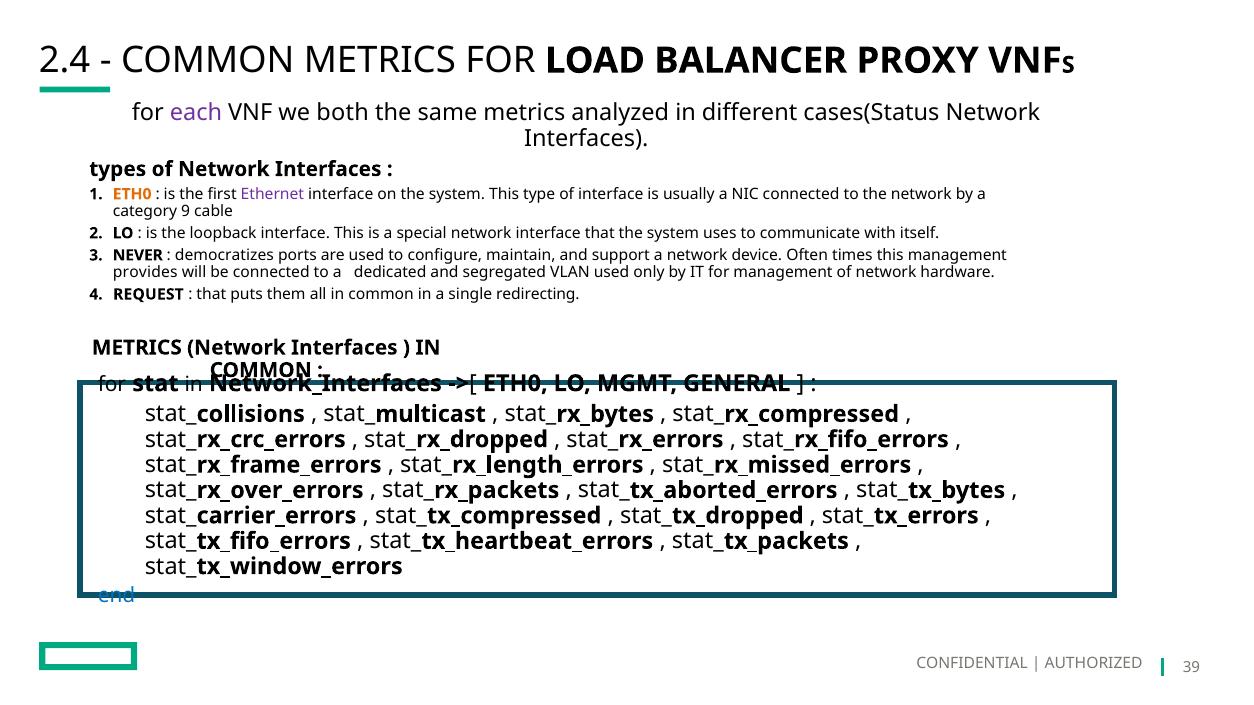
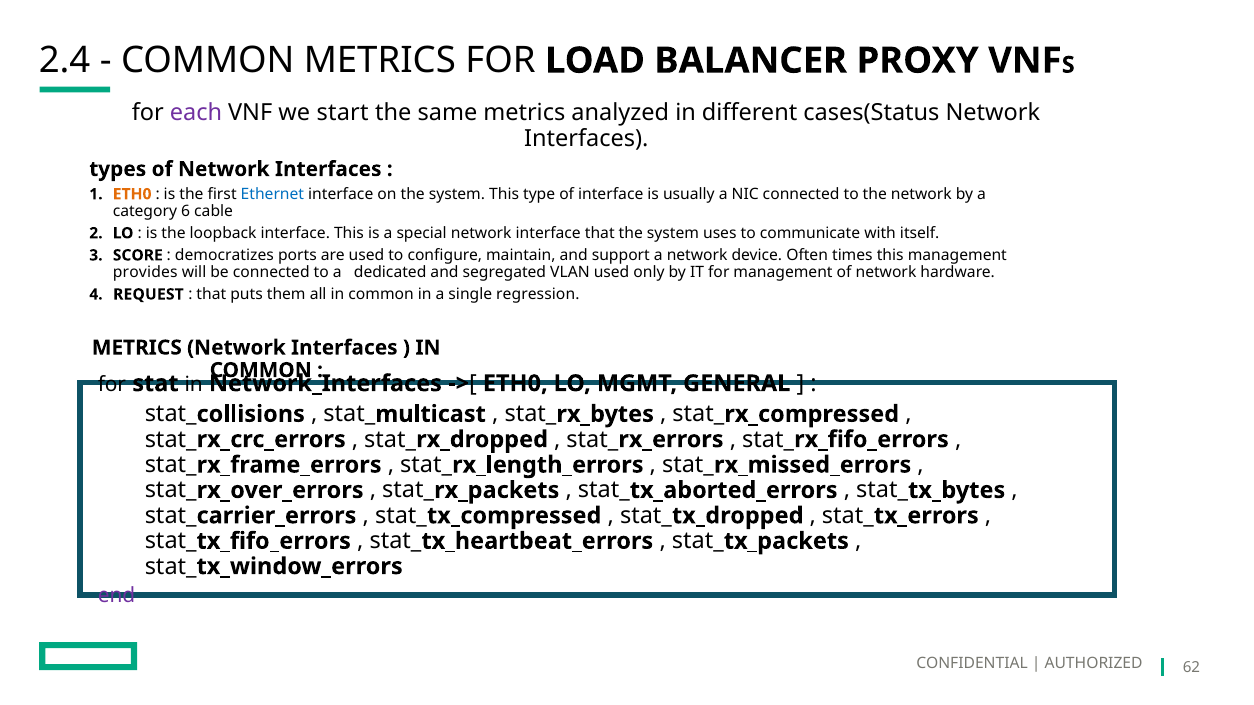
both: both -> start
Ethernet colour: purple -> blue
9: 9 -> 6
NEVER: NEVER -> SCORE
redirecting: redirecting -> regression
end colour: blue -> purple
39: 39 -> 62
